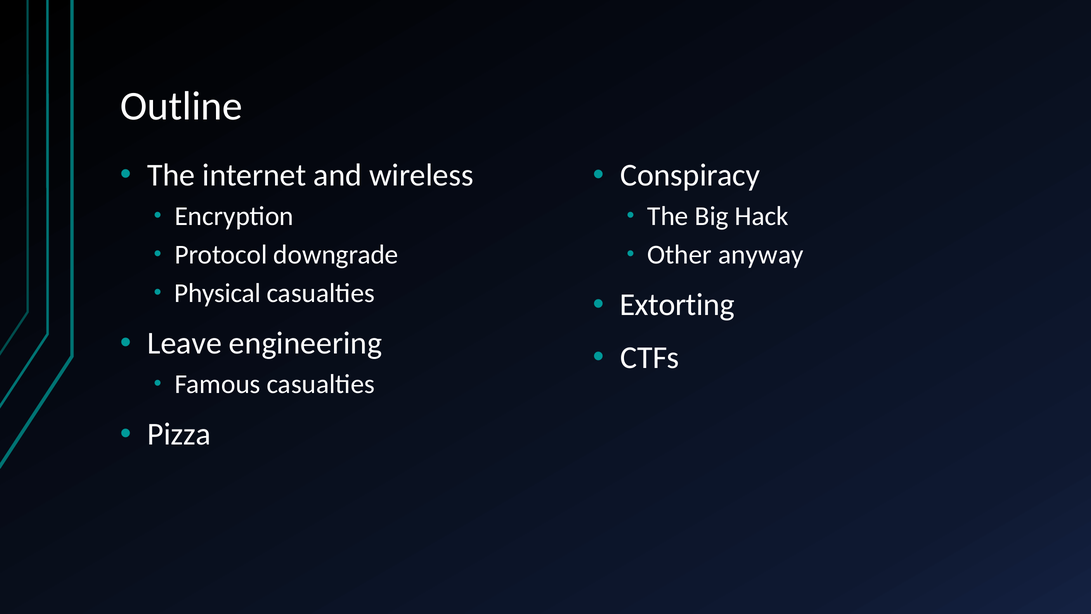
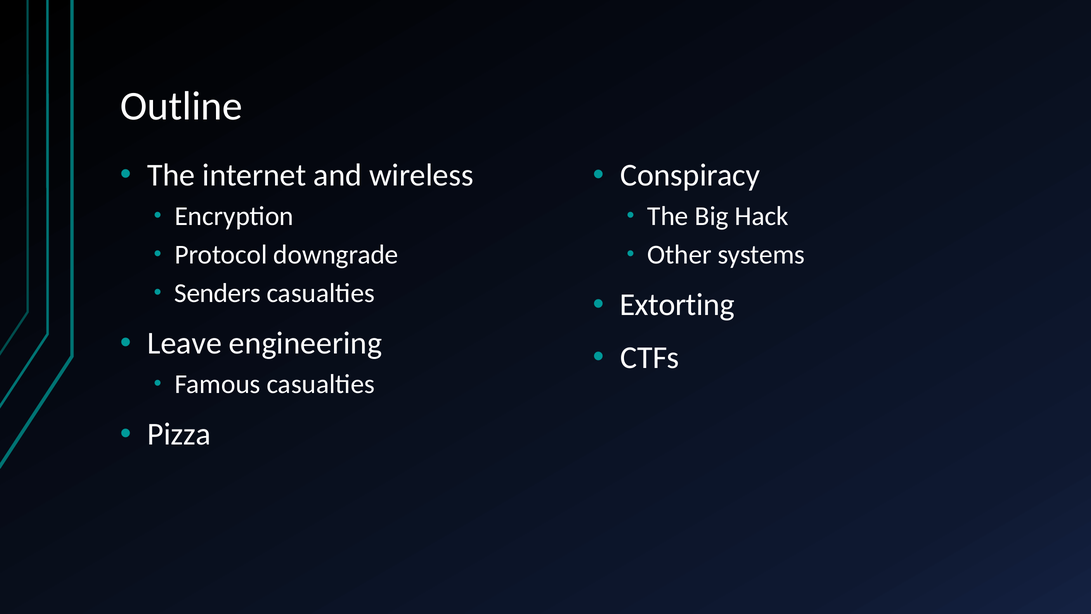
anyway: anyway -> systems
Physical: Physical -> Senders
